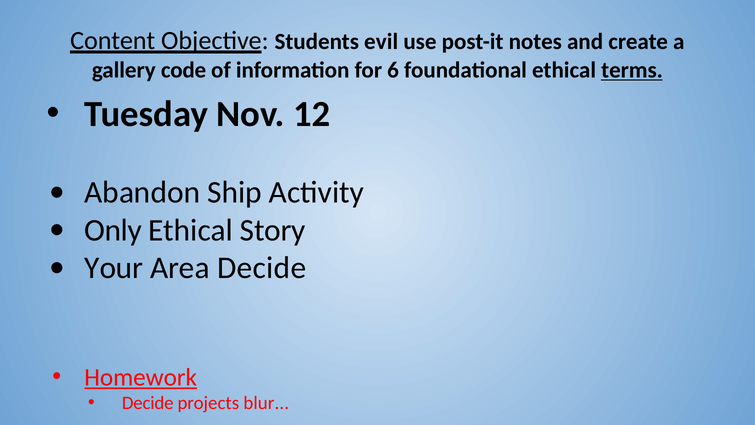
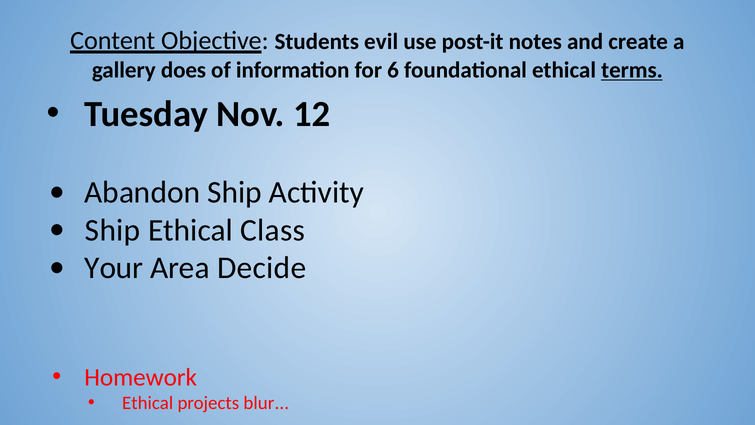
code: code -> does
Only at (113, 230): Only -> Ship
Story: Story -> Class
Homework underline: present -> none
Decide at (148, 403): Decide -> Ethical
